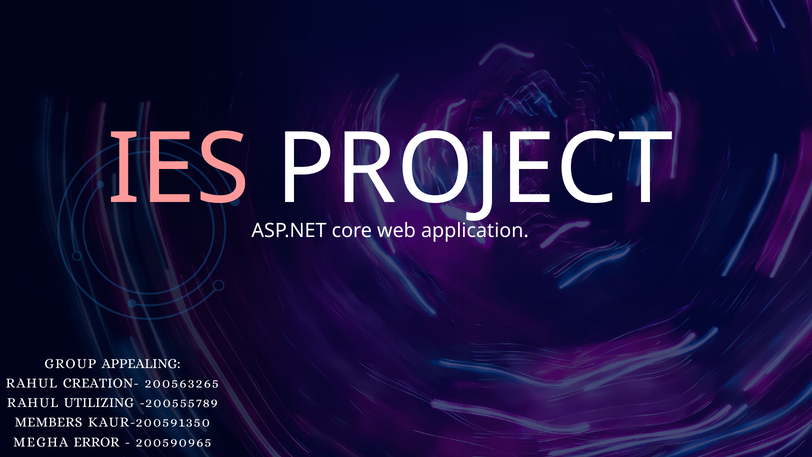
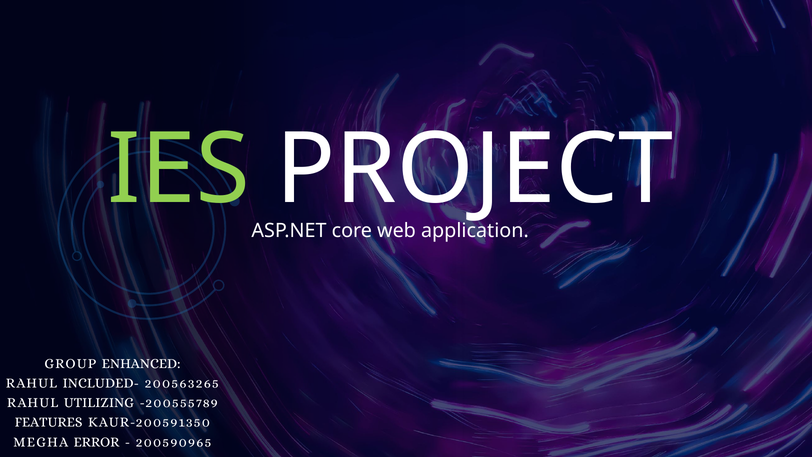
IES colour: pink -> light green
APPEALING: APPEALING -> ENHANCED
CREATION-: CREATION- -> INCLUDED-
MEMBERS: MEMBERS -> FEATURES
